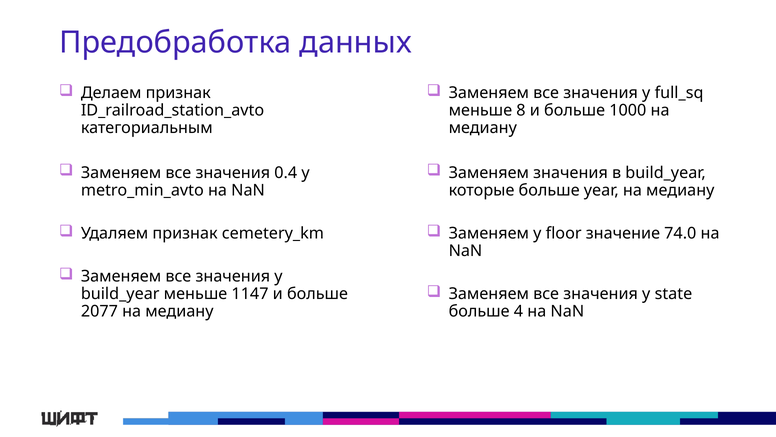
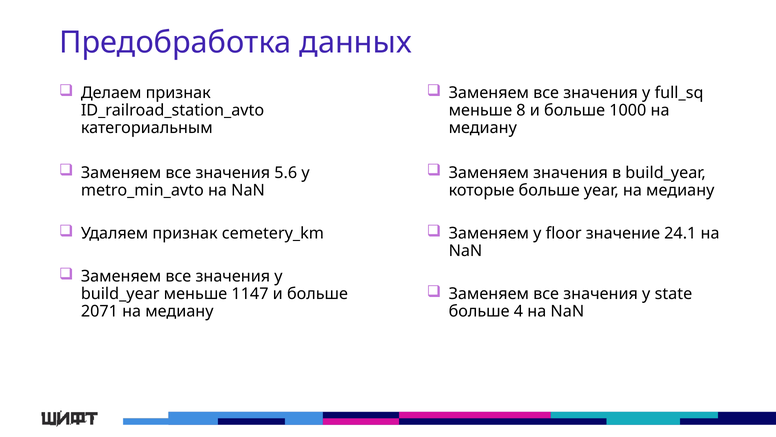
0.4: 0.4 -> 5.6
74.0: 74.0 -> 24.1
2077: 2077 -> 2071
